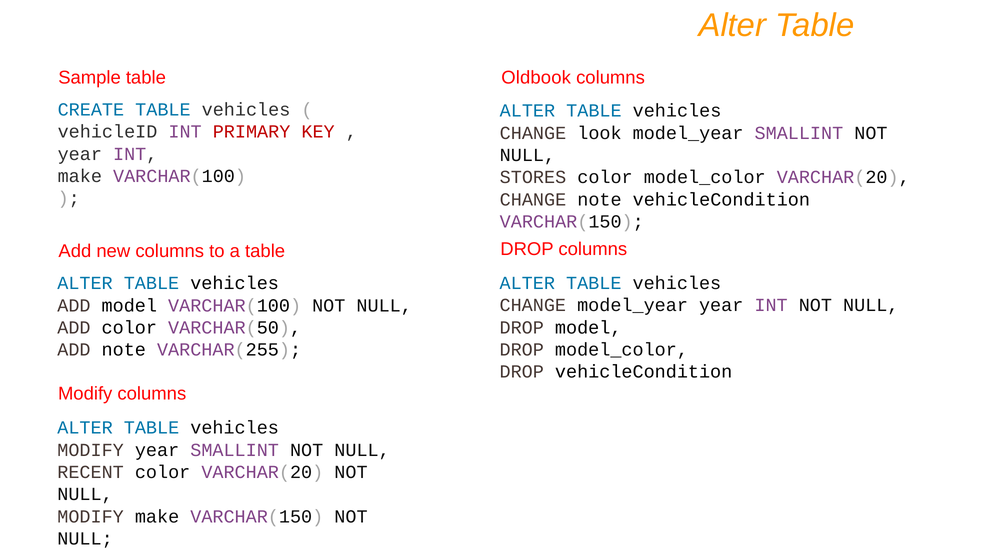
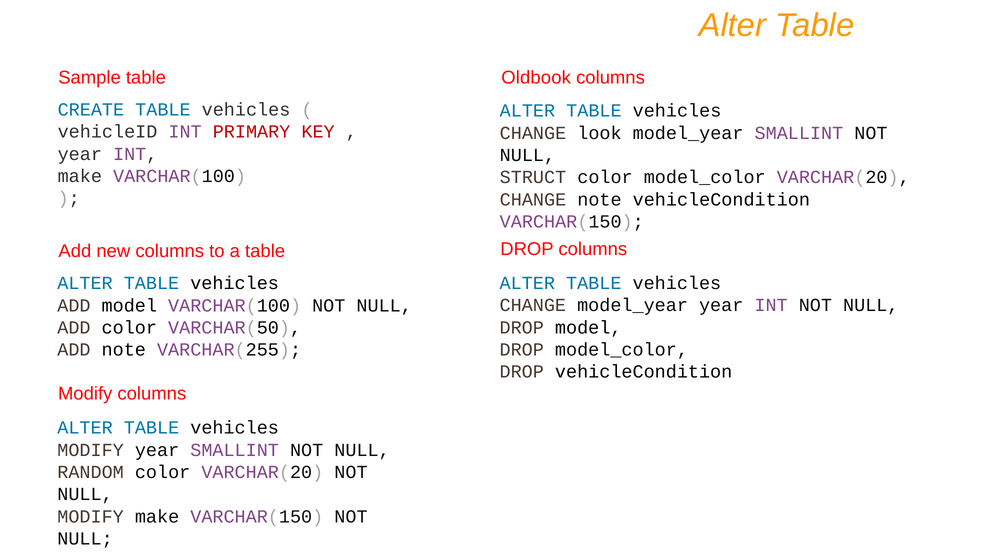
STORES: STORES -> STRUCT
RECENT: RECENT -> RANDOM
